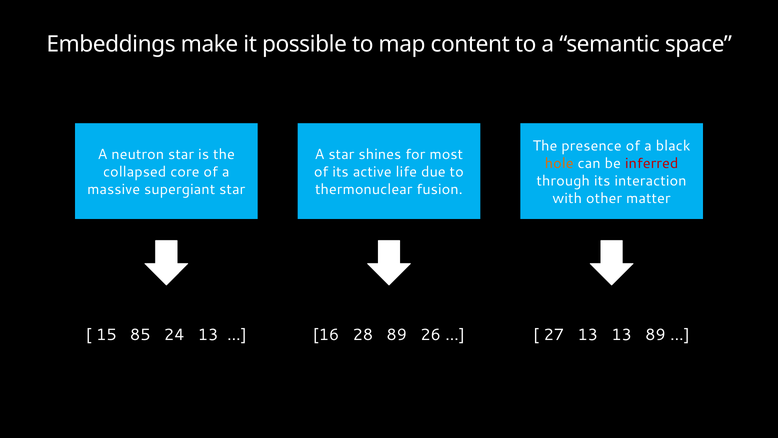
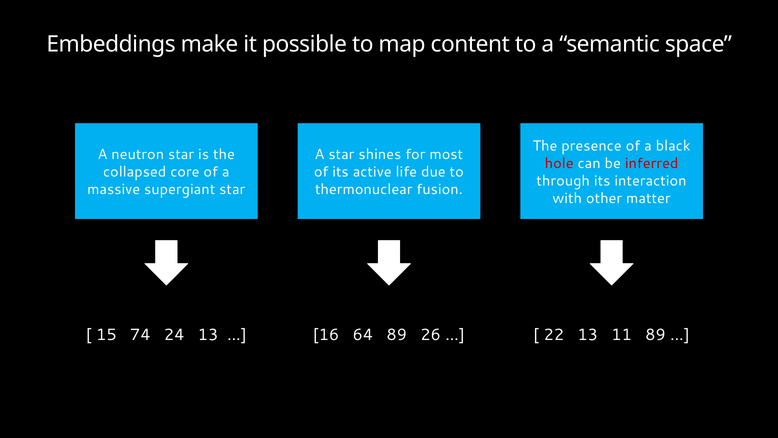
hole colour: orange -> red
85: 85 -> 74
28: 28 -> 64
27: 27 -> 22
13 13: 13 -> 11
